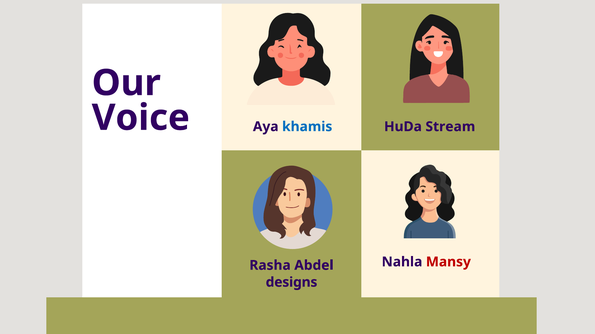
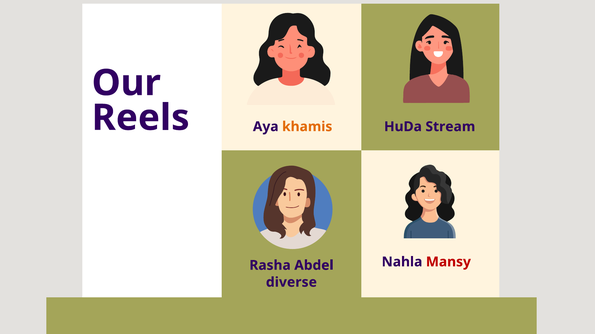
Voice: Voice -> Reels
khamis colour: blue -> orange
designs: designs -> diverse
